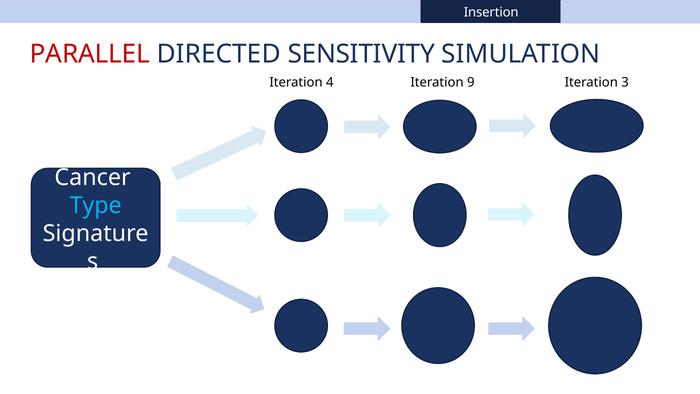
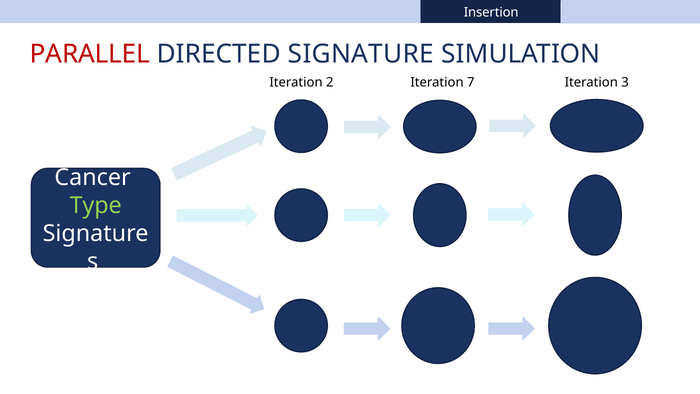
DIRECTED SENSITIVITY: SENSITIVITY -> SIGNATURE
4: 4 -> 2
9: 9 -> 7
Type colour: light blue -> light green
